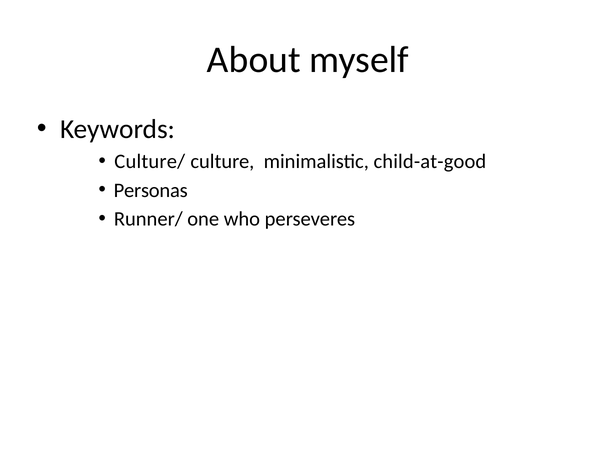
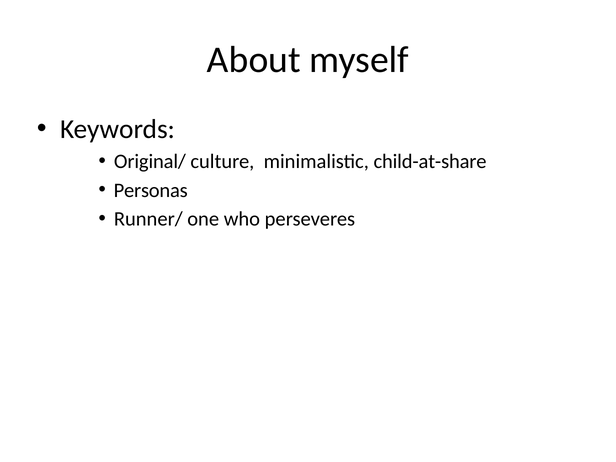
Culture/: Culture/ -> Original/
child-at-good: child-at-good -> child-at-share
